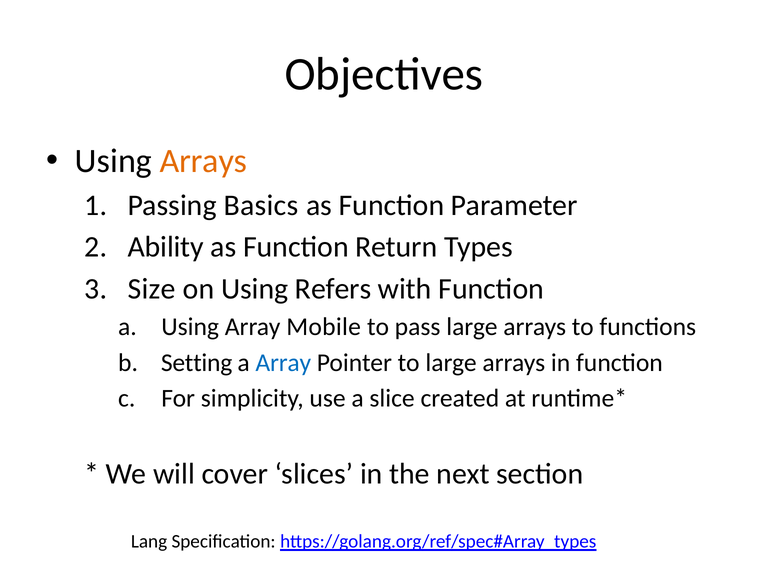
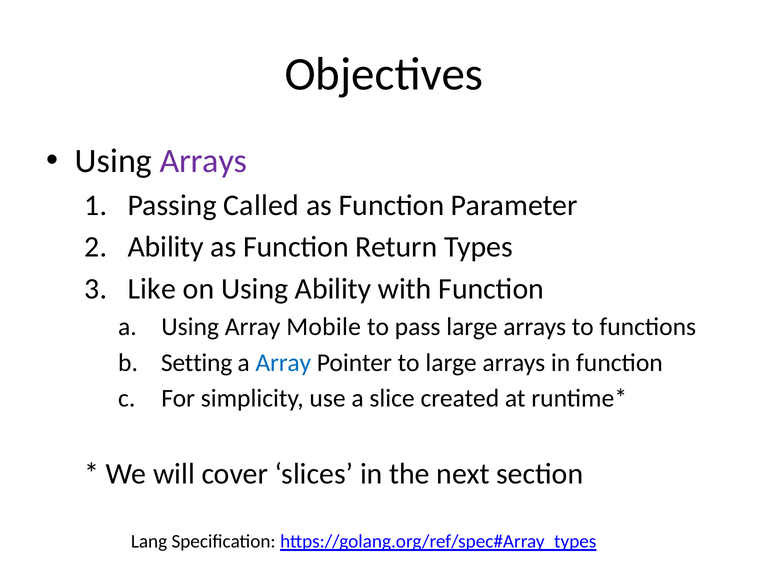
Arrays at (203, 161) colour: orange -> purple
Basics: Basics -> Called
Size: Size -> Like
Using Refers: Refers -> Ability
